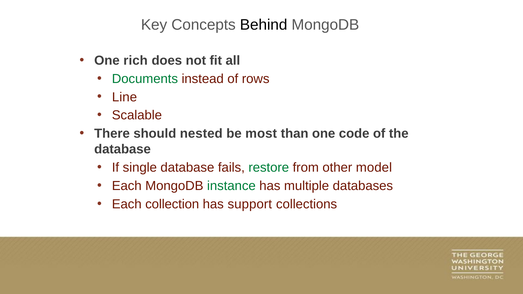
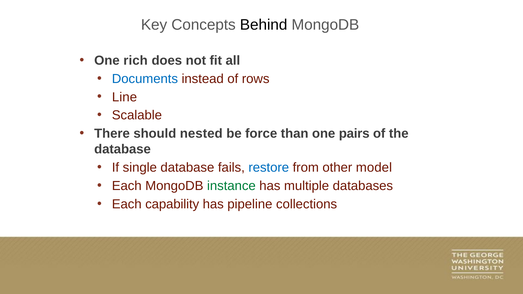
Documents colour: green -> blue
most: most -> force
code: code -> pairs
restore colour: green -> blue
collection: collection -> capability
support: support -> pipeline
